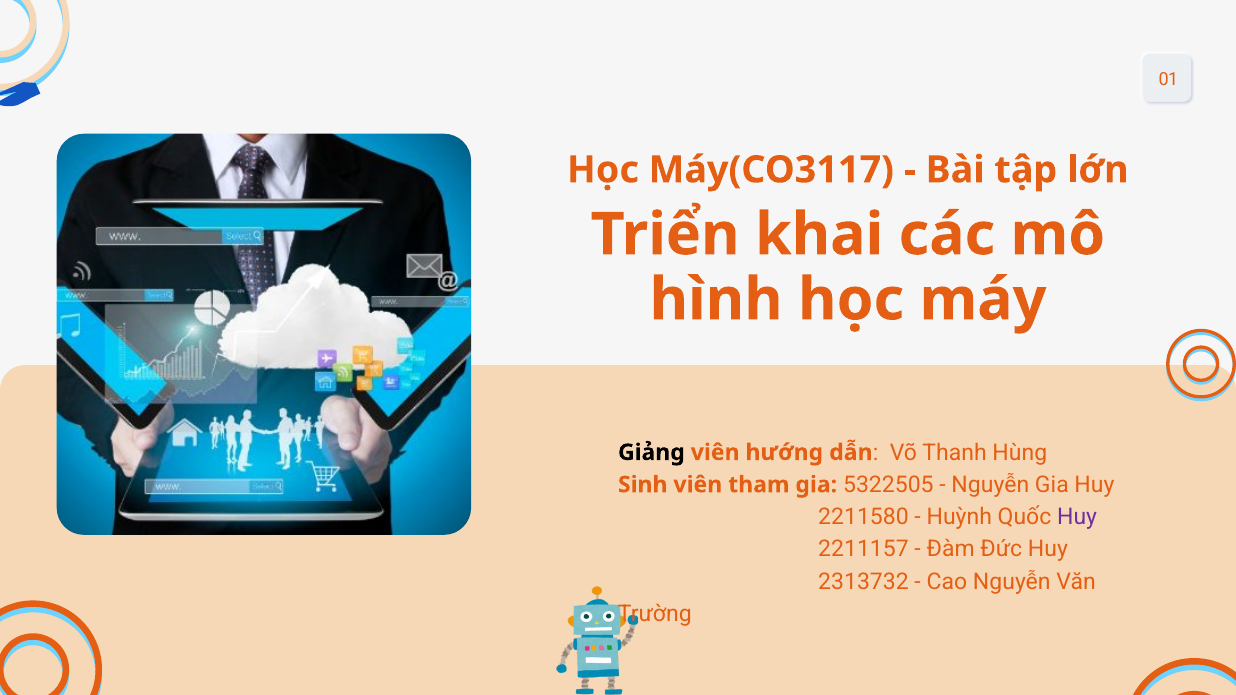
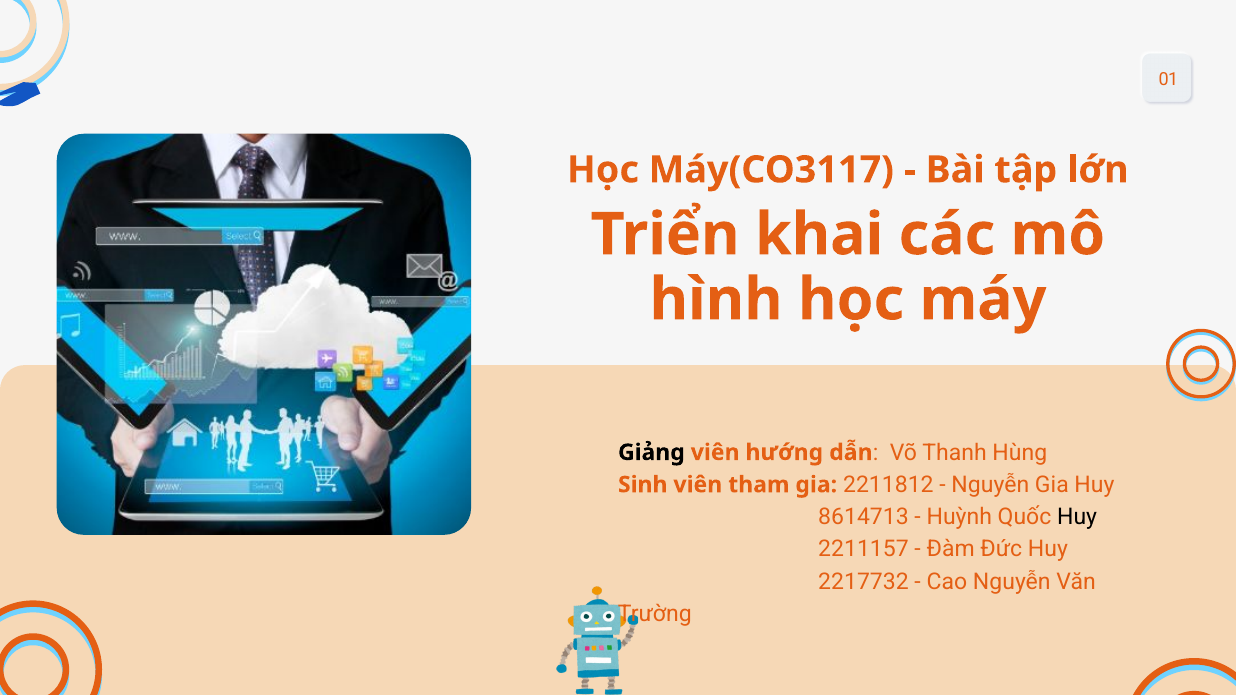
5322505: 5322505 -> 2211812
2211580: 2211580 -> 8614713
Huy at (1077, 517) colour: purple -> black
2313732: 2313732 -> 2217732
